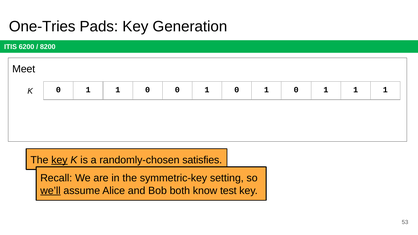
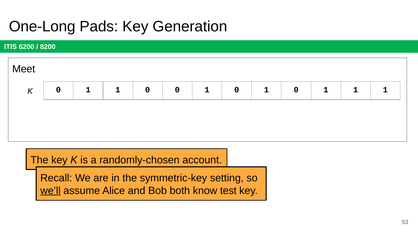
One-Tries: One-Tries -> One-Long
key at (59, 160) underline: present -> none
satisfies: satisfies -> account
